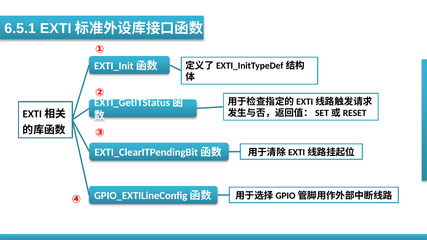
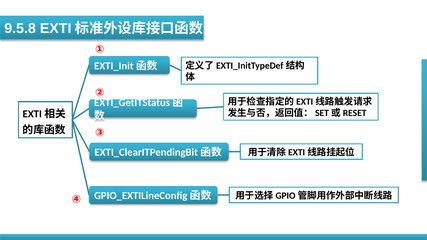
6.5.1: 6.5.1 -> 9.5.8
